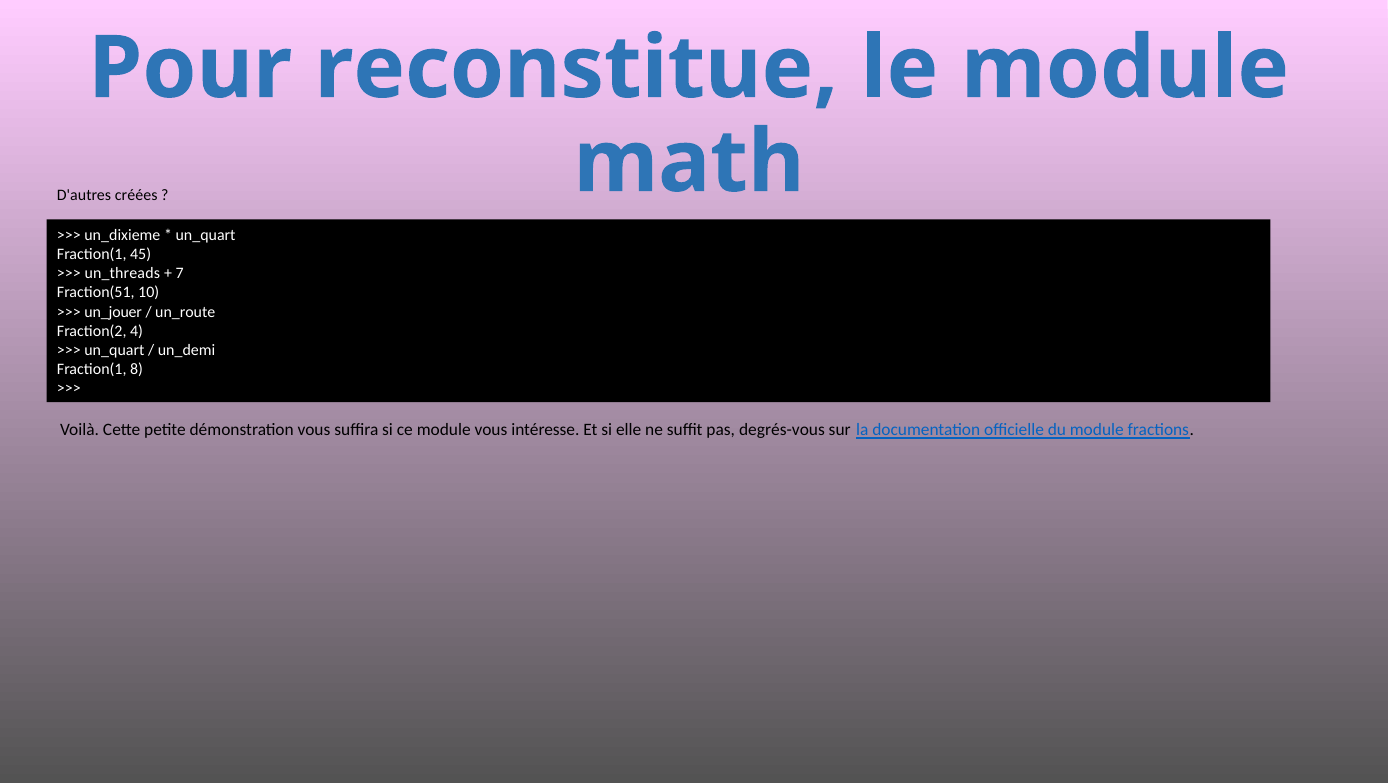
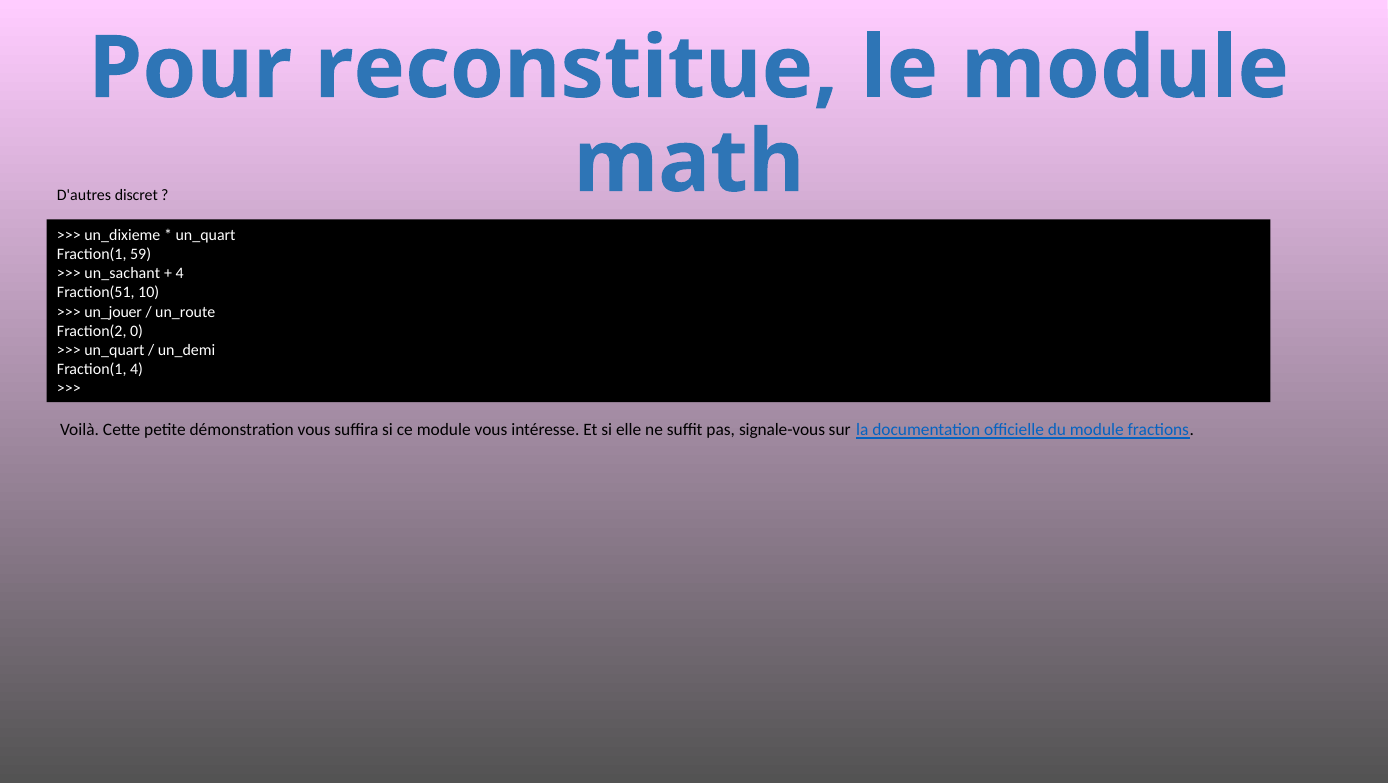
créées: créées -> discret
45: 45 -> 59
un_threads: un_threads -> un_sachant
7 at (180, 273): 7 -> 4
4: 4 -> 0
Fraction(1 8: 8 -> 4
degrés-vous: degrés-vous -> signale-vous
